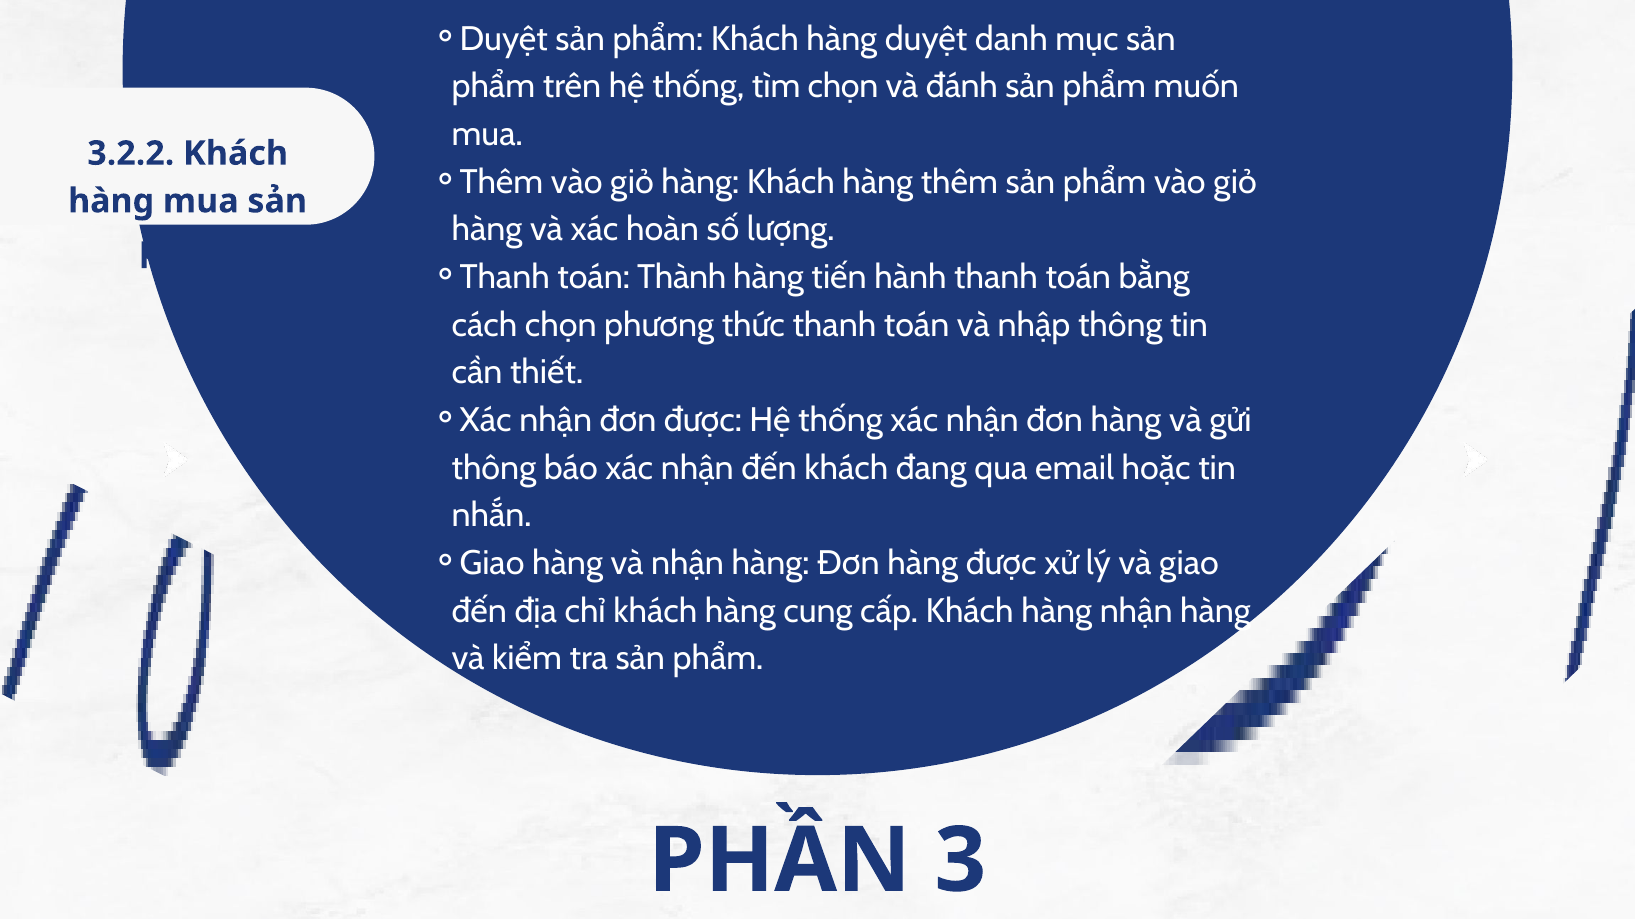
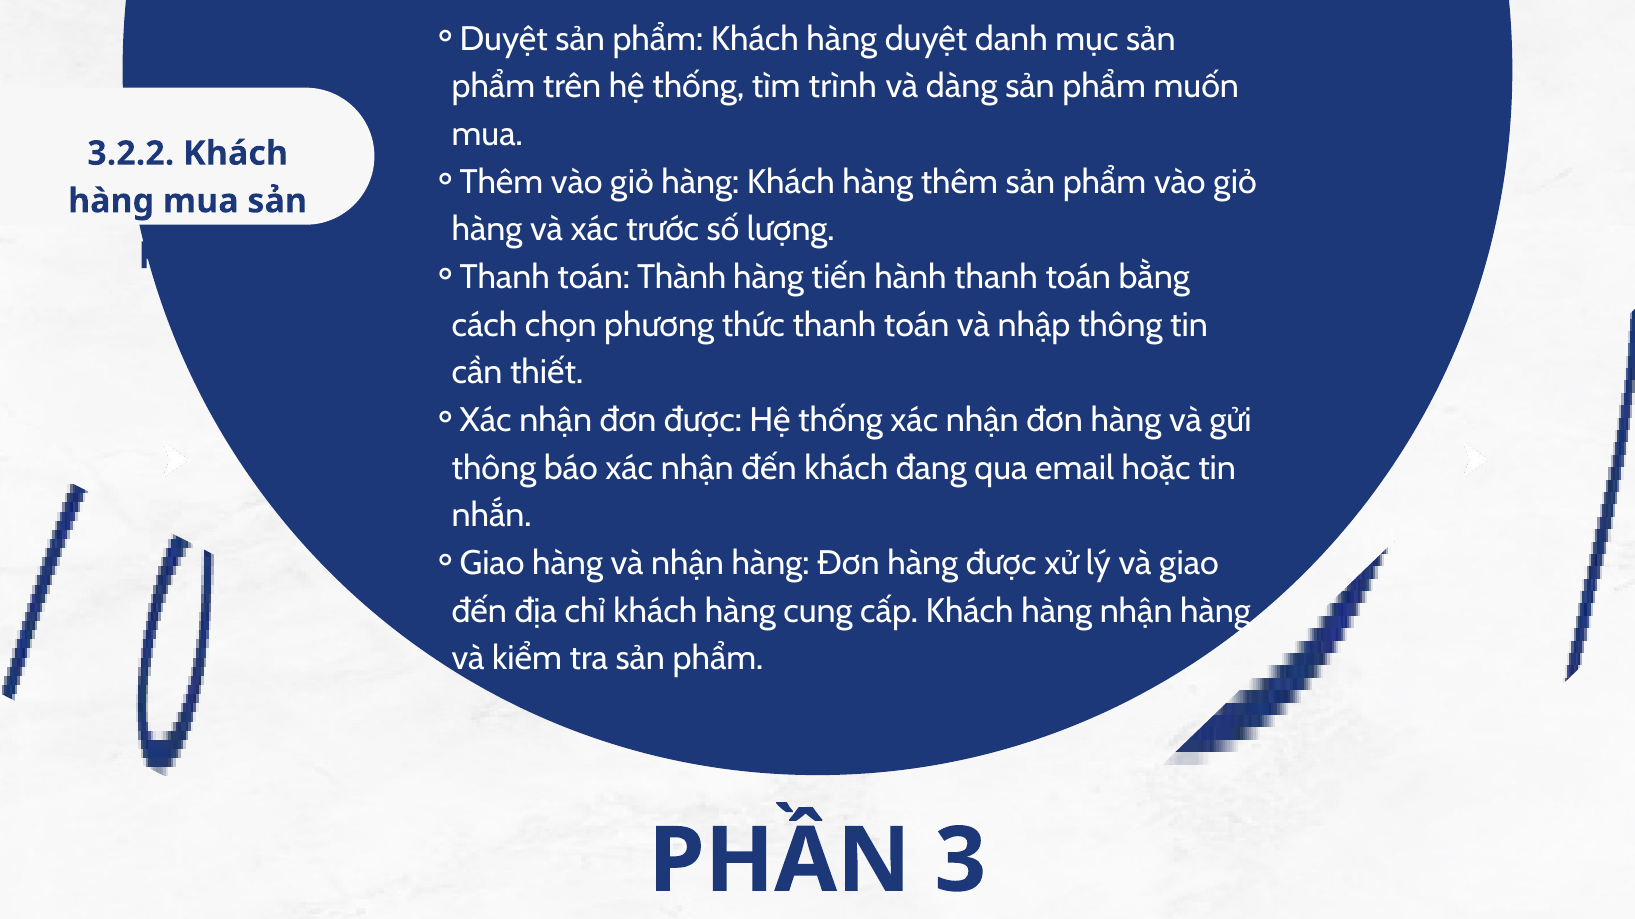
tìm chọn: chọn -> trình
đánh: đánh -> dàng
hoàn: hoàn -> trước
